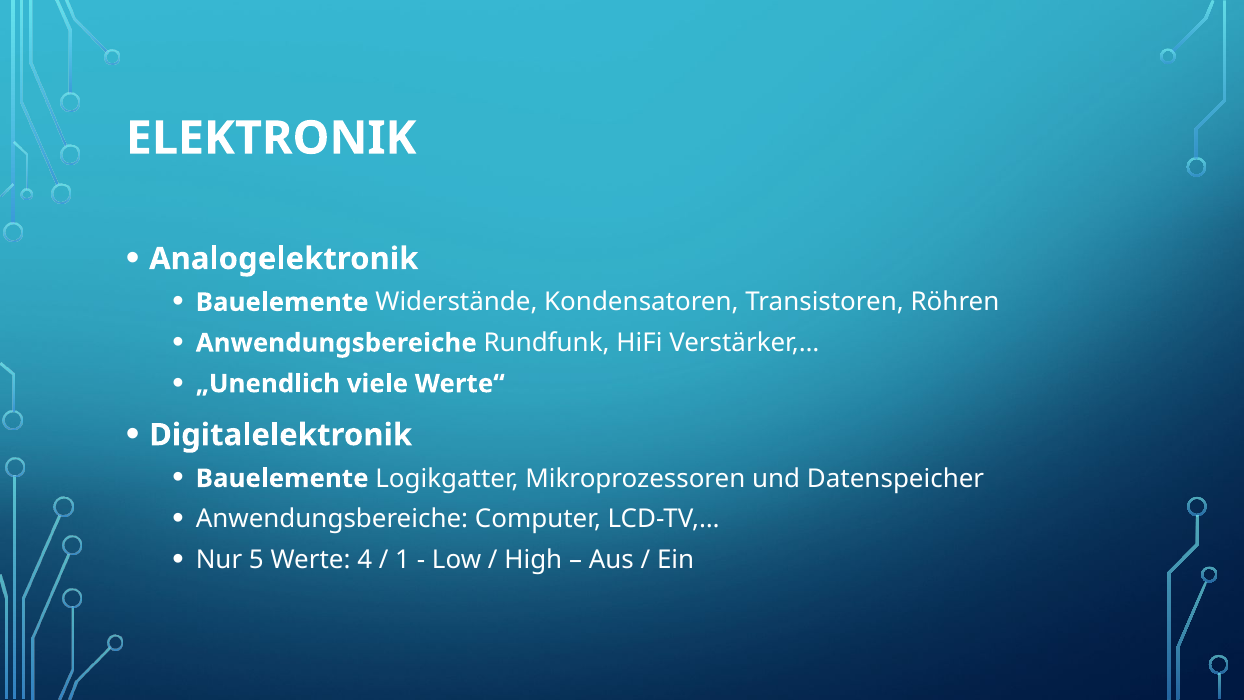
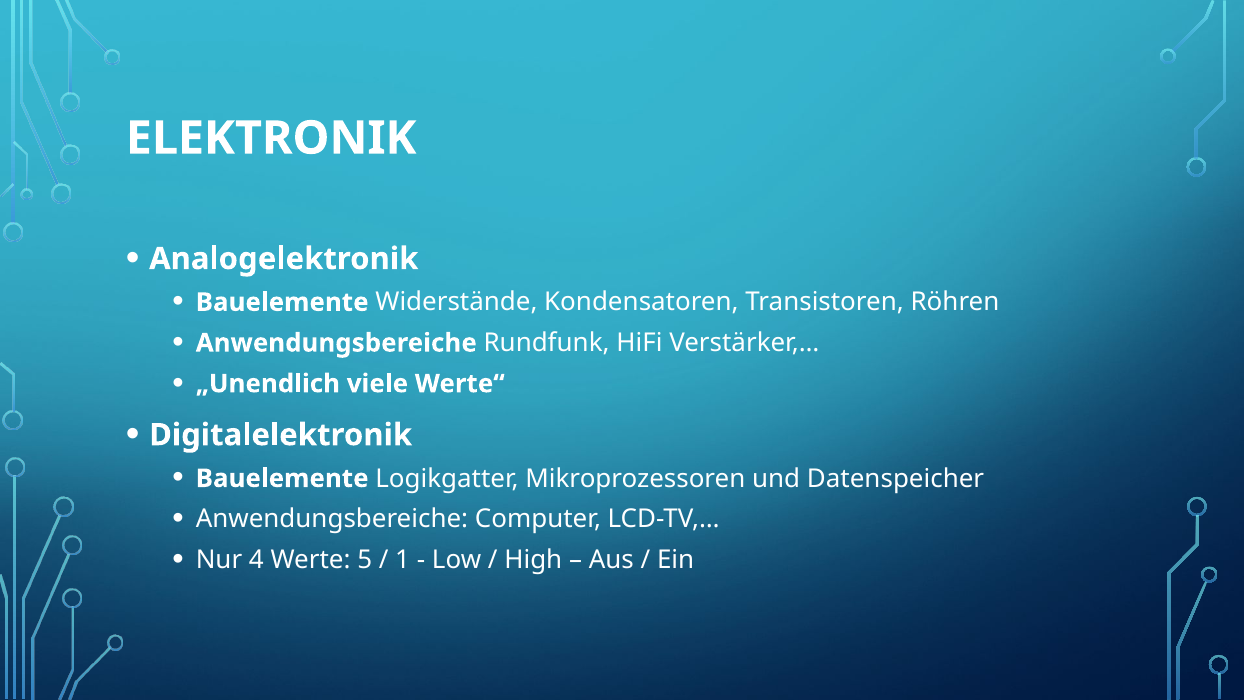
5: 5 -> 4
4: 4 -> 5
